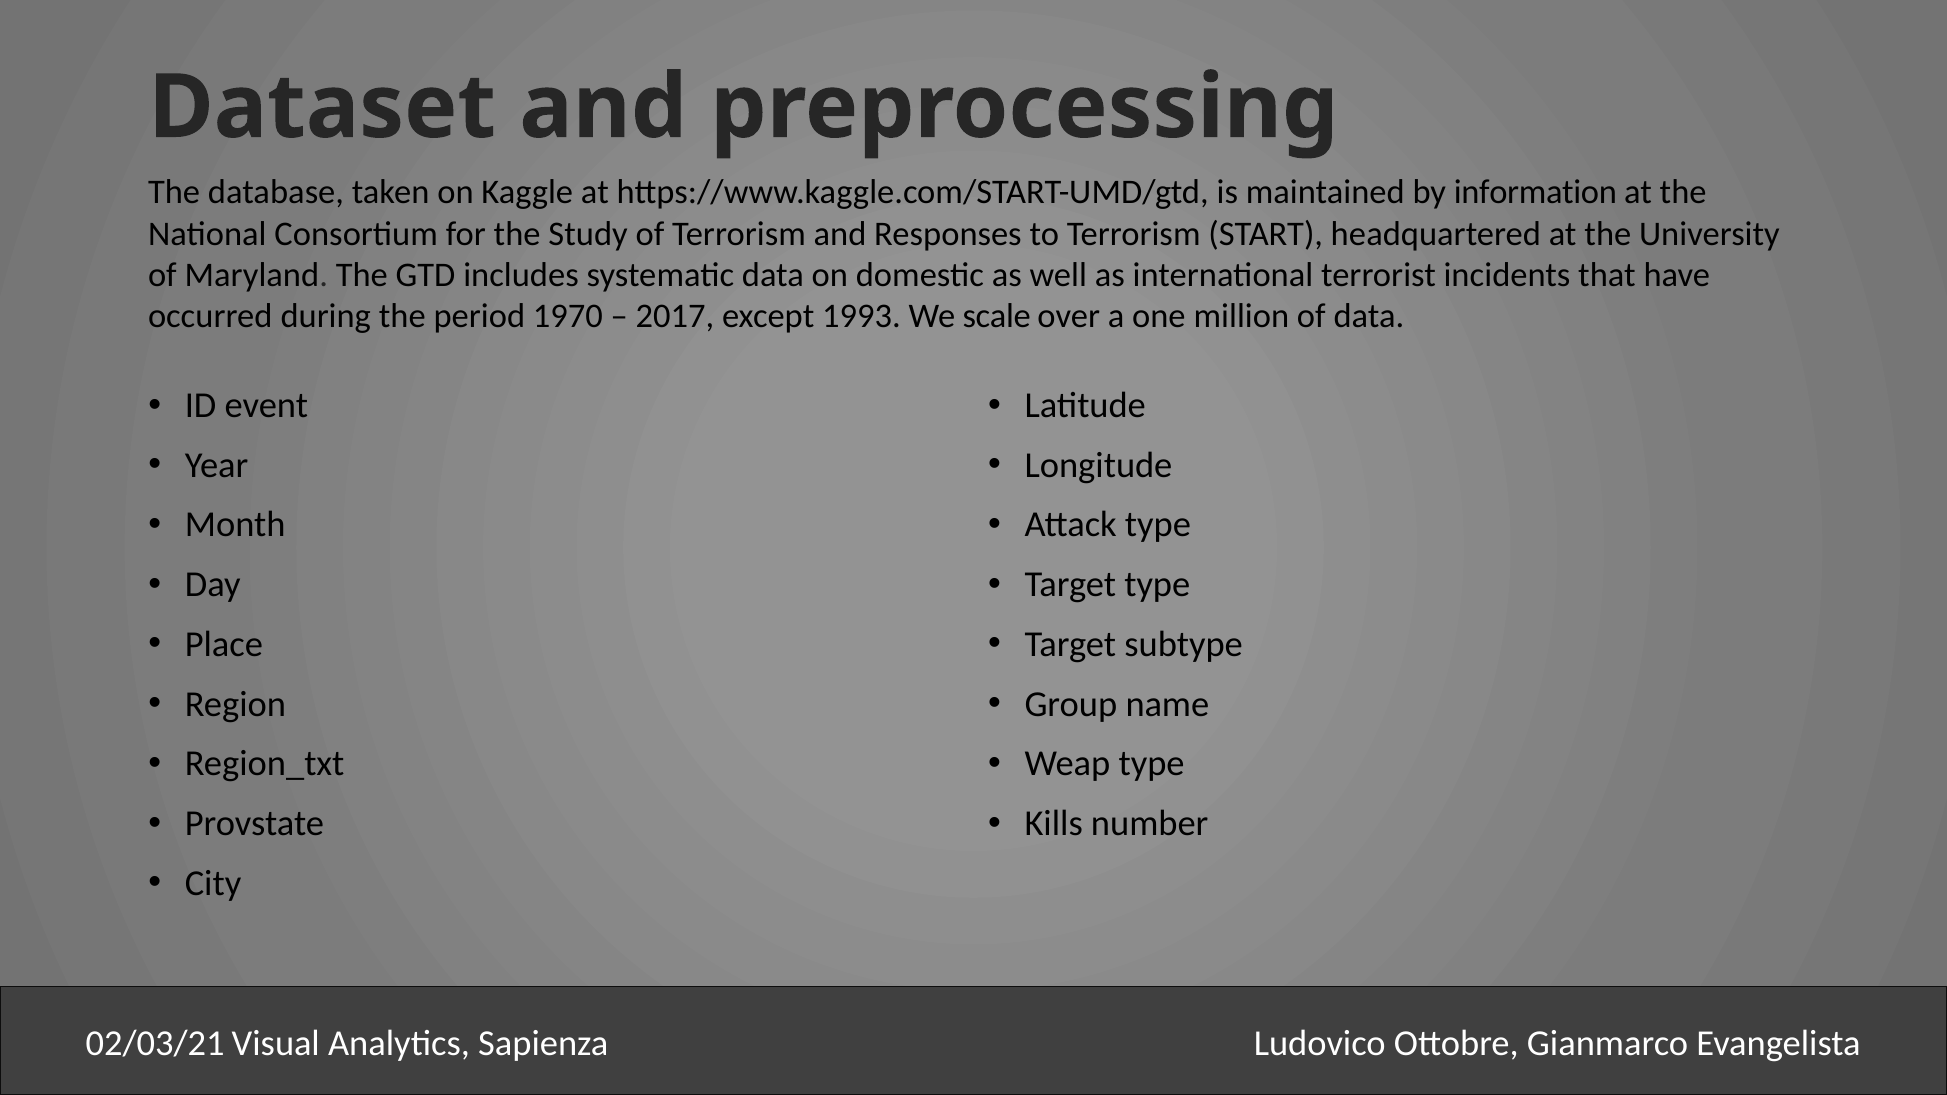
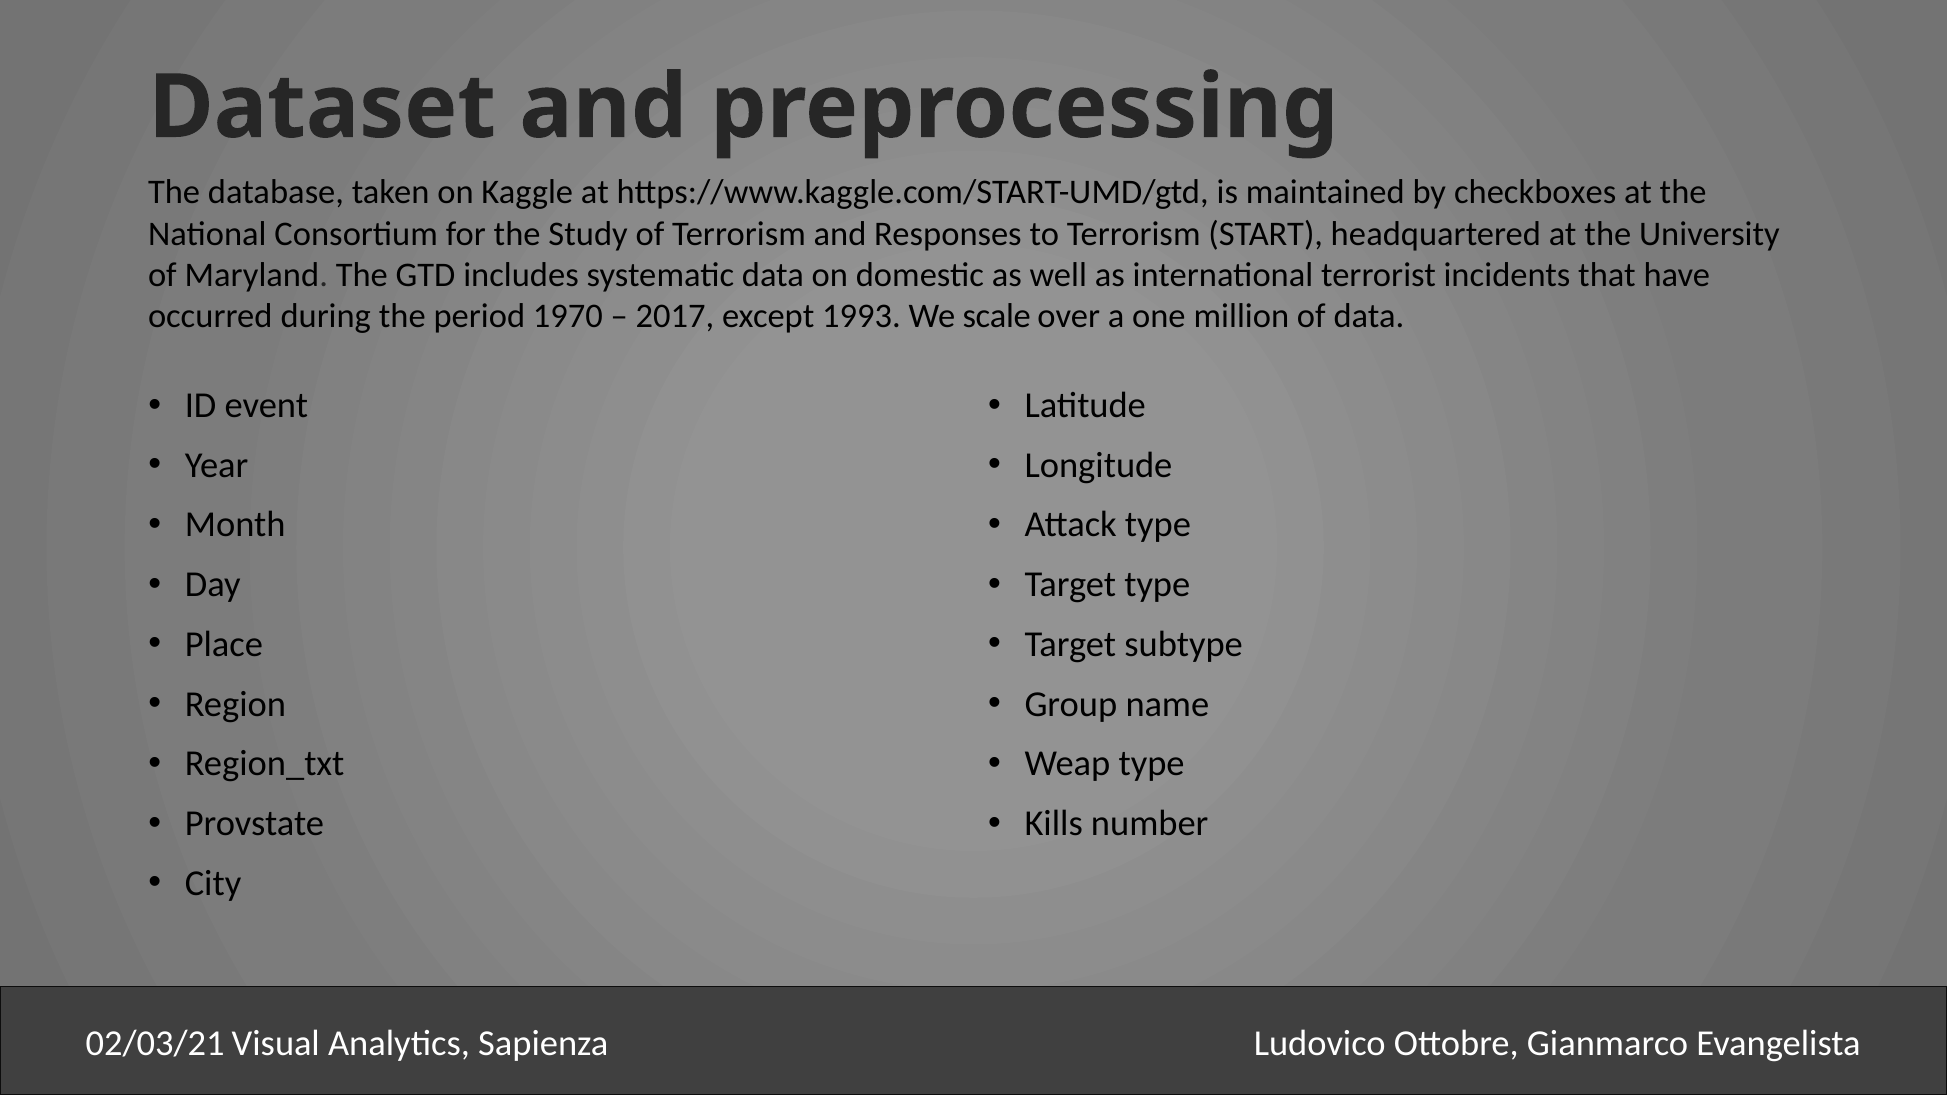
information: information -> checkboxes
